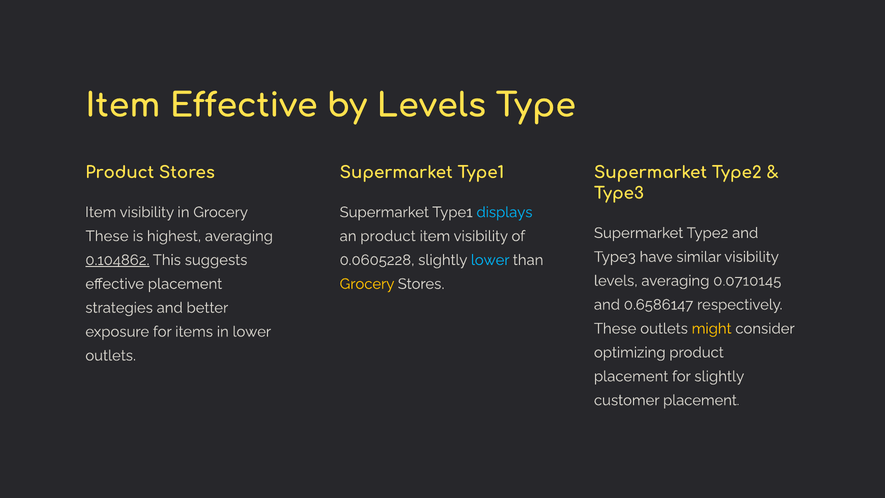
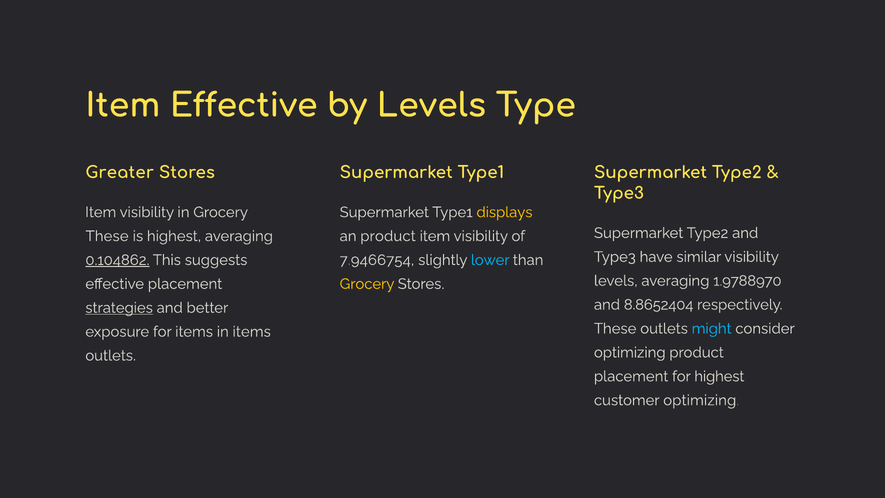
Product at (120, 172): Product -> Greater
displays colour: light blue -> yellow
0.0605228: 0.0605228 -> 7.9466754
0.0710145: 0.0710145 -> 1.9788970
0.6586147: 0.6586147 -> 8.8652404
strategies underline: none -> present
might colour: yellow -> light blue
in lower: lower -> items
for slightly: slightly -> highest
customer placement: placement -> optimizing
